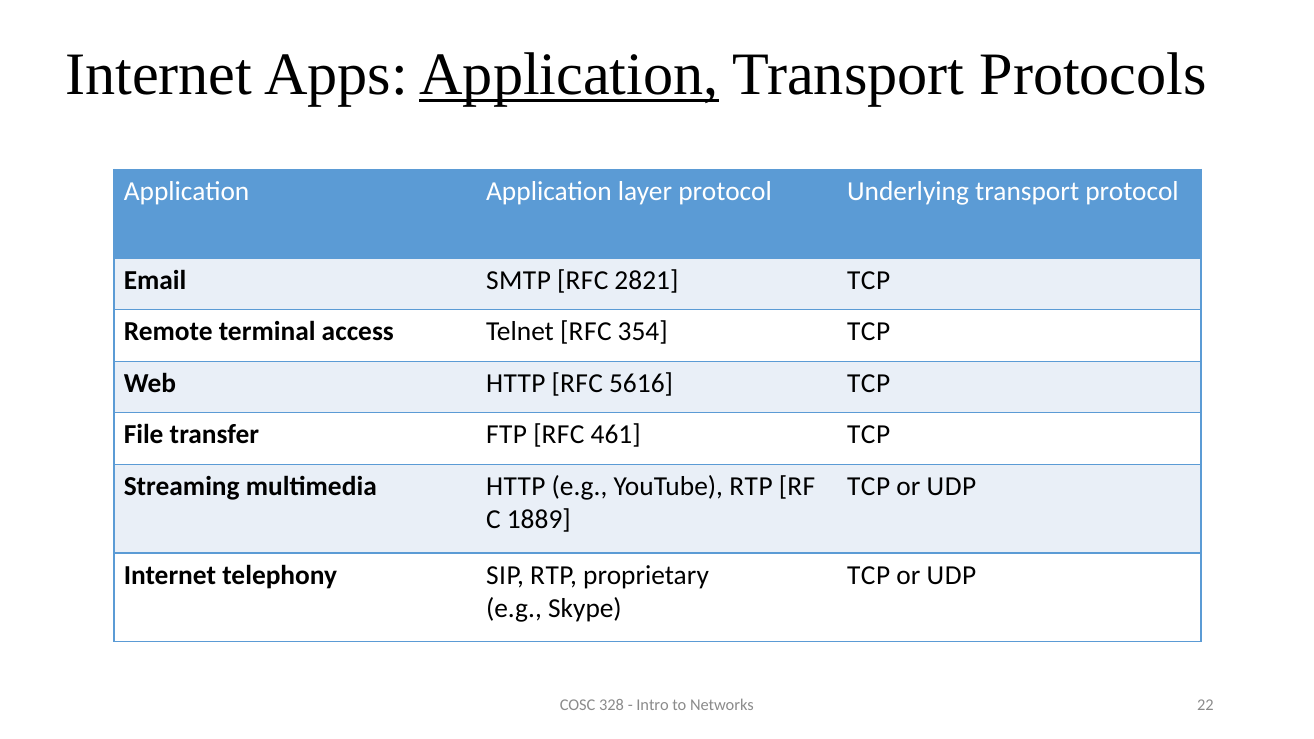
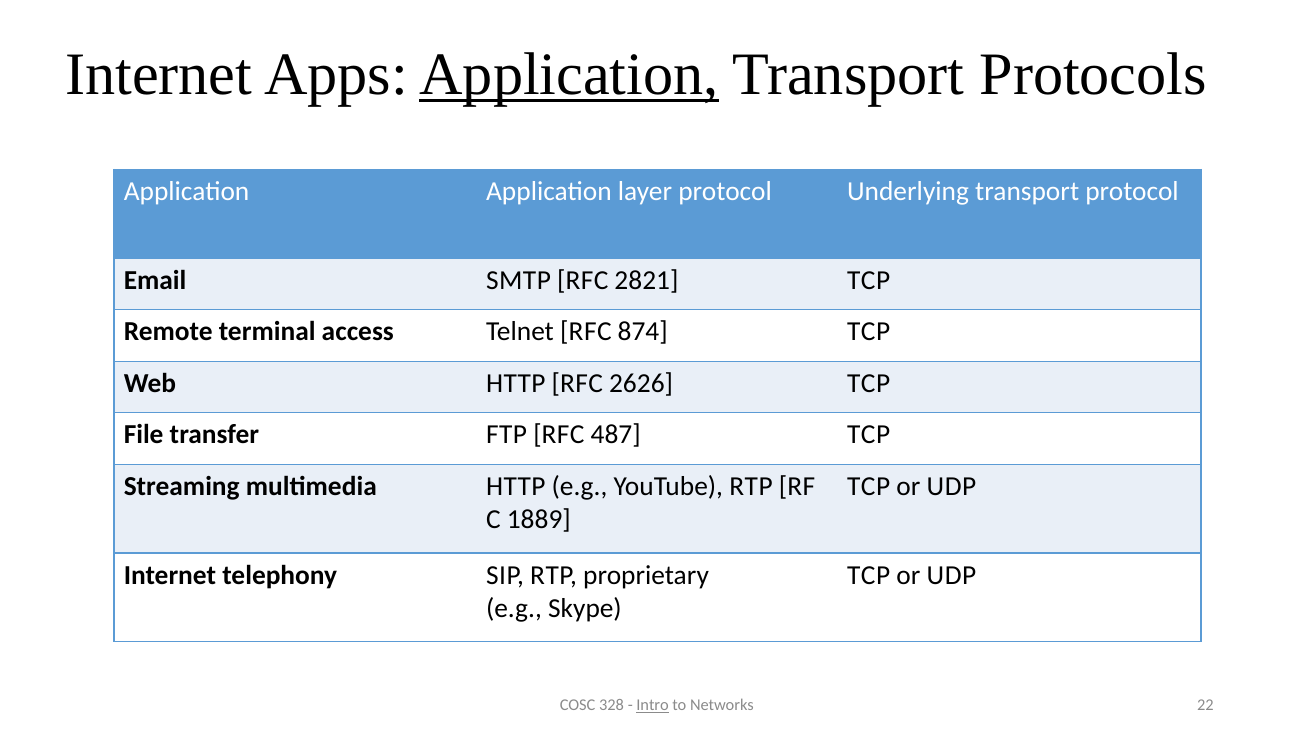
354: 354 -> 874
5616: 5616 -> 2626
461: 461 -> 487
Intro underline: none -> present
